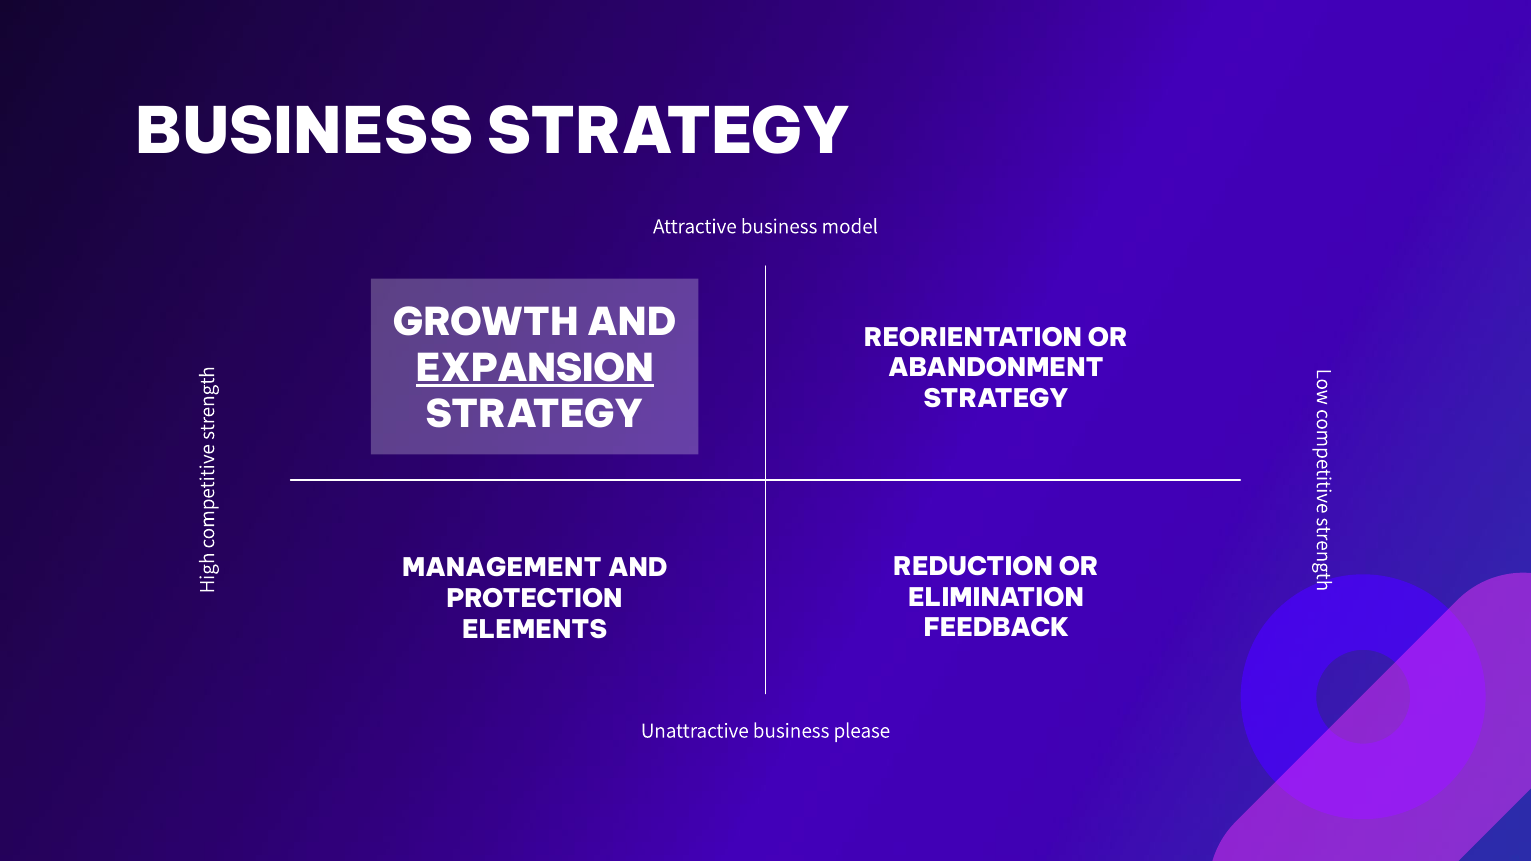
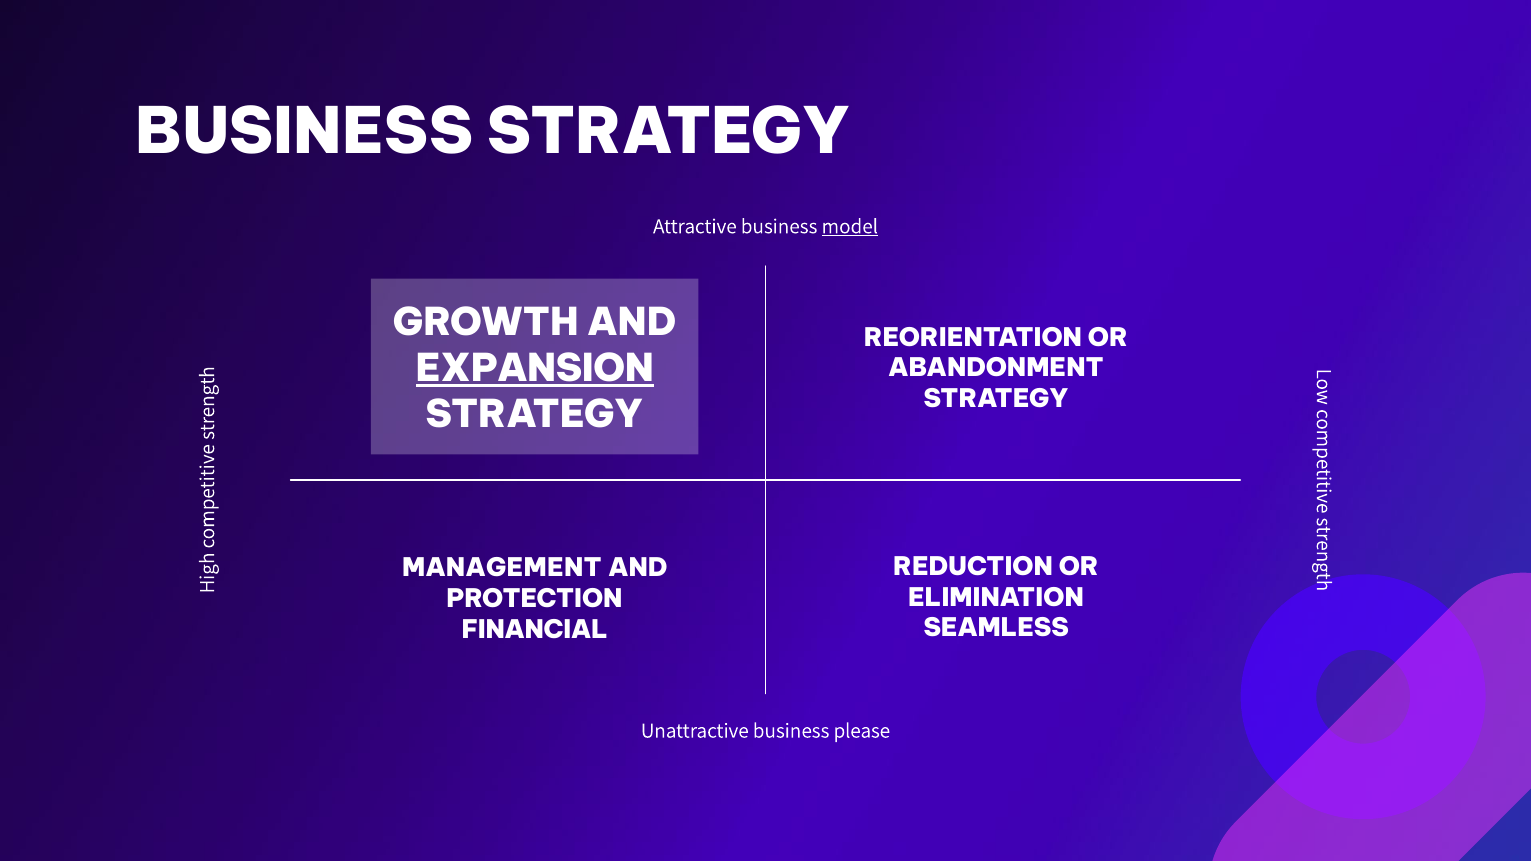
model underline: none -> present
FEEDBACK: FEEDBACK -> SEAMLESS
ELEMENTS: ELEMENTS -> FINANCIAL
